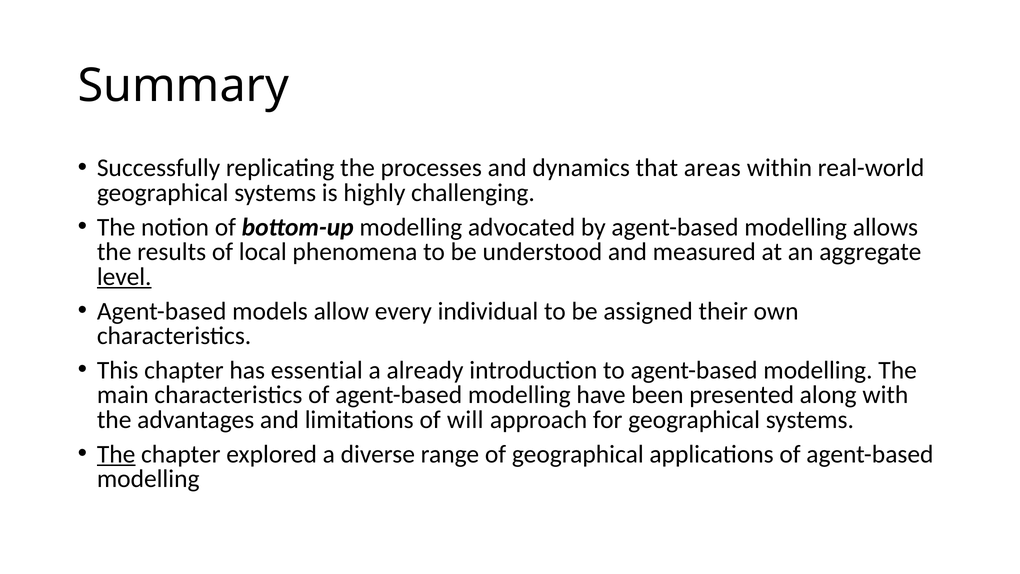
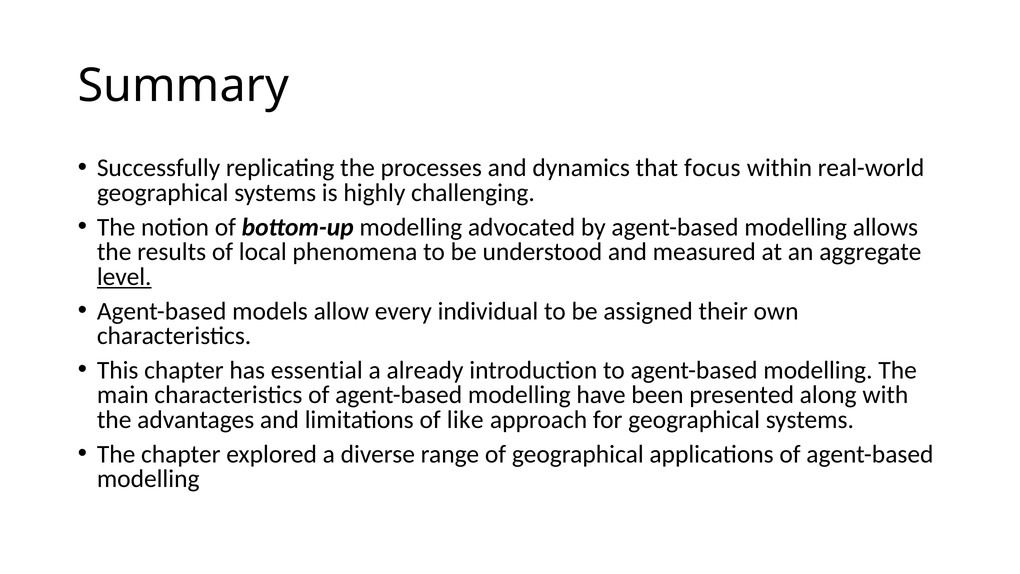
areas: areas -> focus
will: will -> like
The at (116, 454) underline: present -> none
